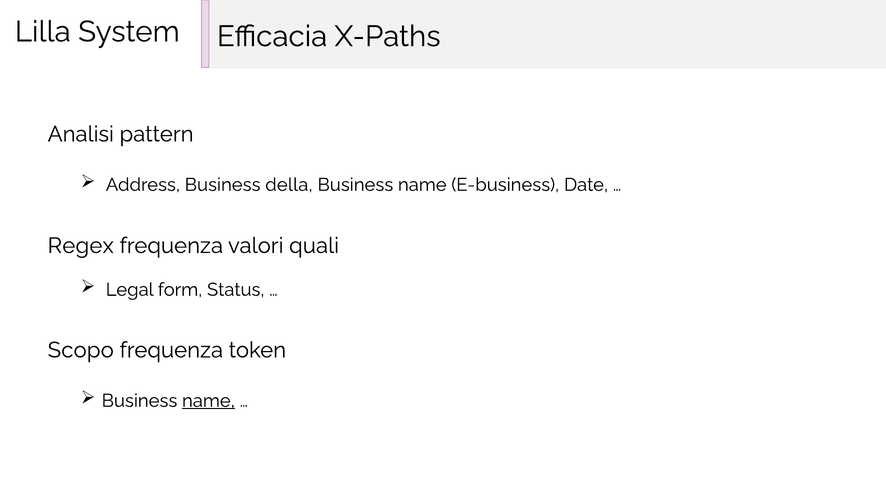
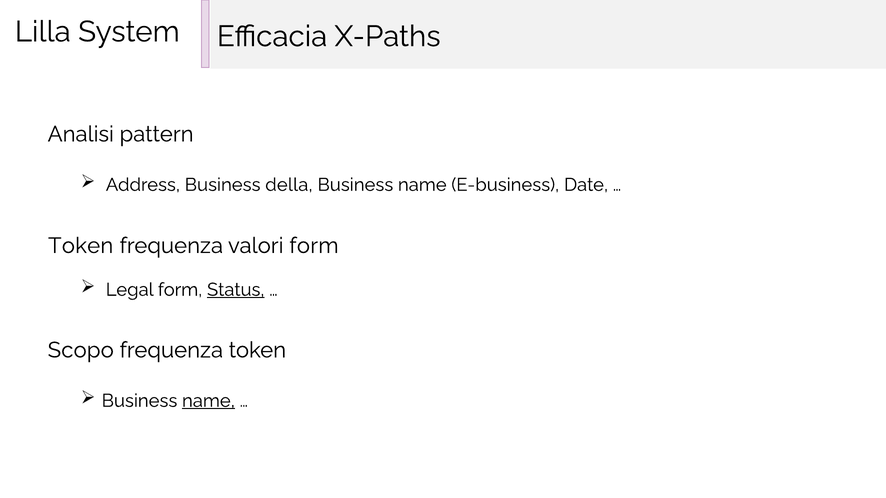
Regex at (81, 246): Regex -> Token
valori quali: quali -> form
Status underline: none -> present
